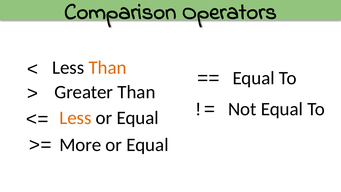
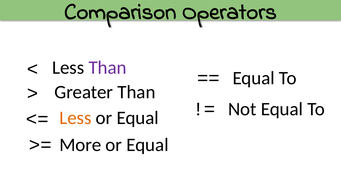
Than at (108, 68) colour: orange -> purple
